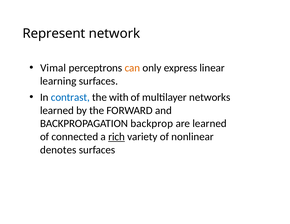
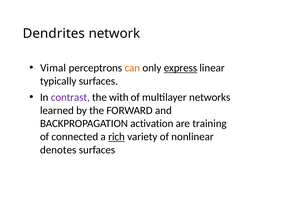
Represent: Represent -> Dendrites
express underline: none -> present
learning: learning -> typically
contrast colour: blue -> purple
backprop: backprop -> activation
are learned: learned -> training
